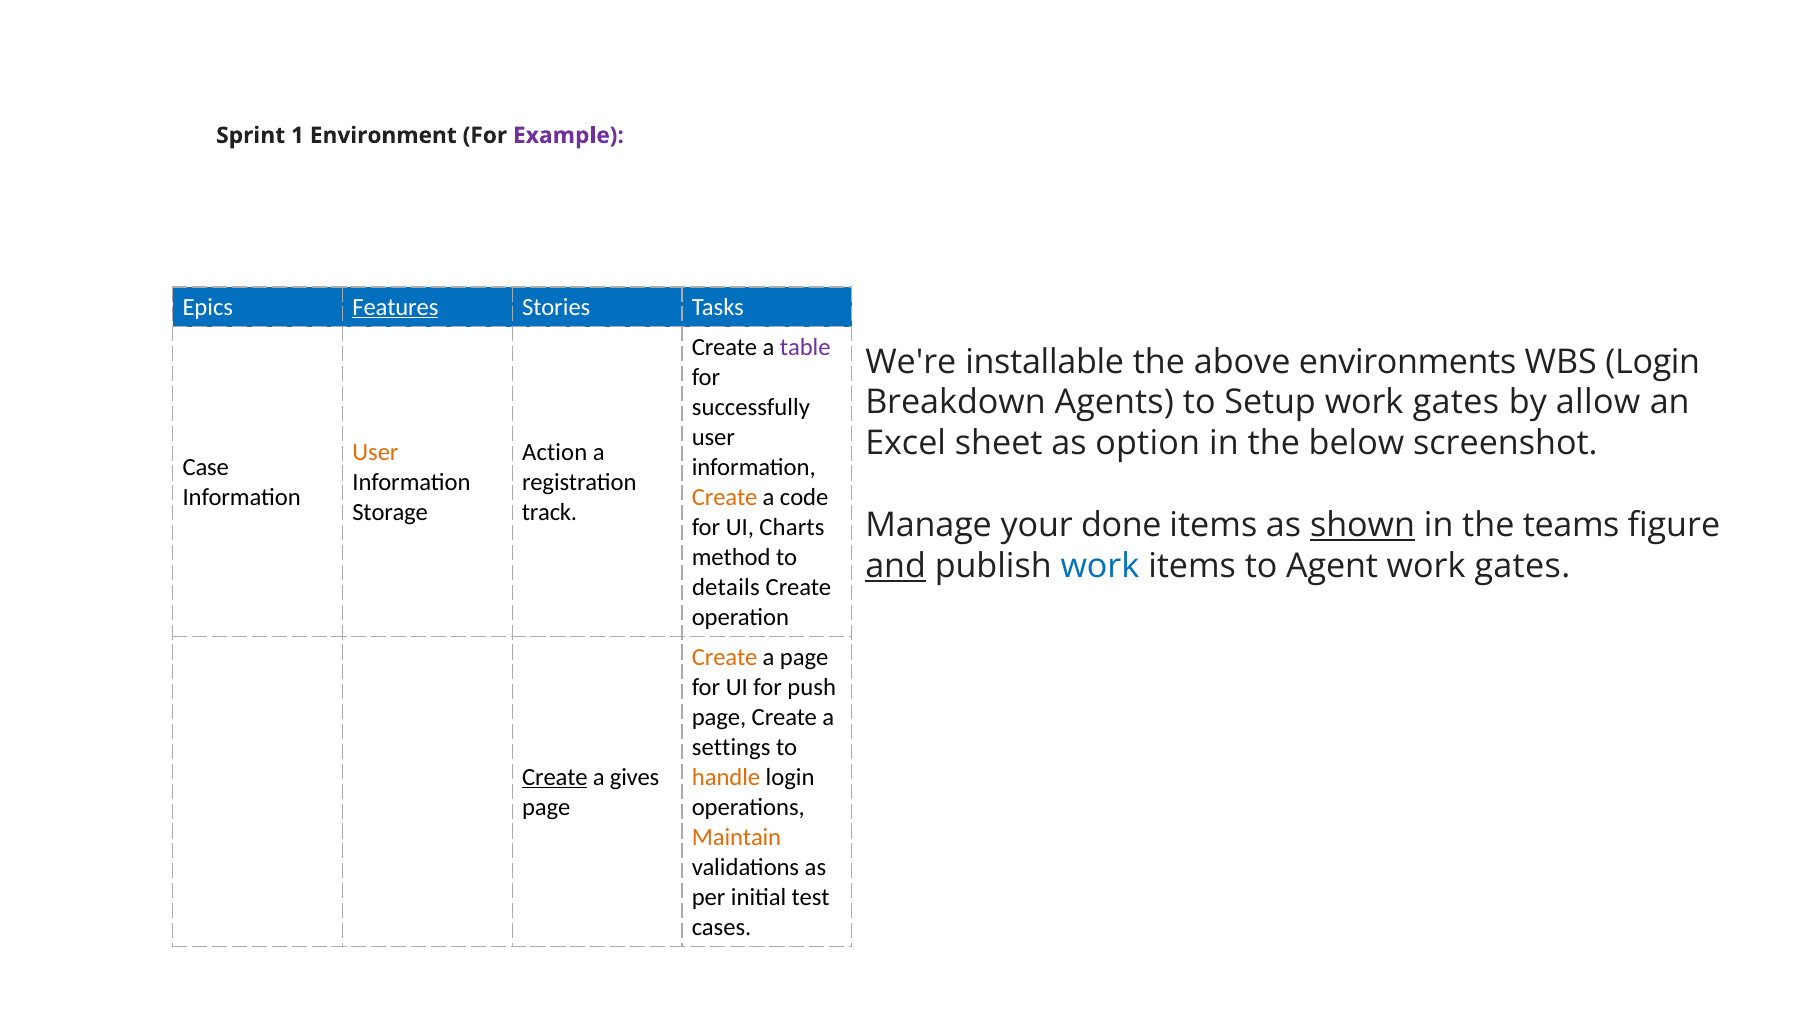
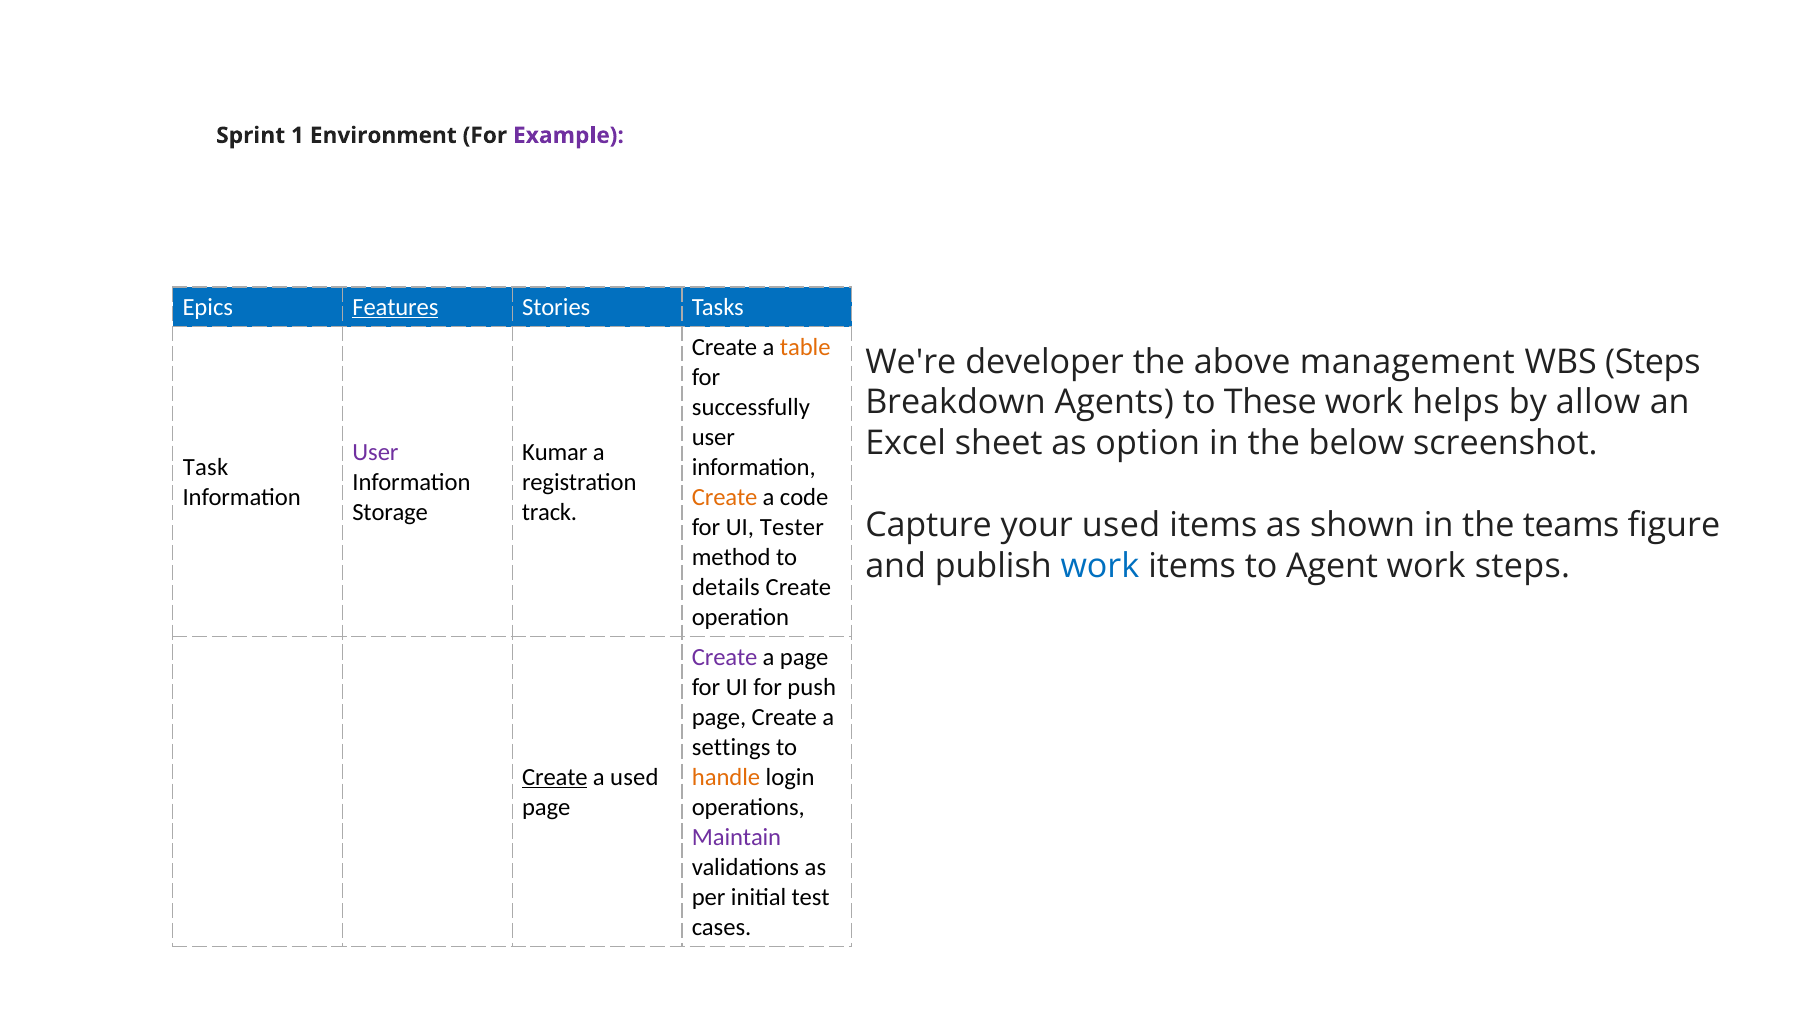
table colour: purple -> orange
installable: installable -> developer
environments: environments -> management
WBS Login: Login -> Steps
Setup: Setup -> These
gates at (1456, 403): gates -> helps
User at (375, 452) colour: orange -> purple
Action: Action -> Kumar
Case: Case -> Task
Manage: Manage -> Capture
your done: done -> used
shown underline: present -> none
Charts: Charts -> Tester
and underline: present -> none
gates at (1522, 567): gates -> steps
Create at (725, 657) colour: orange -> purple
a gives: gives -> used
Maintain colour: orange -> purple
